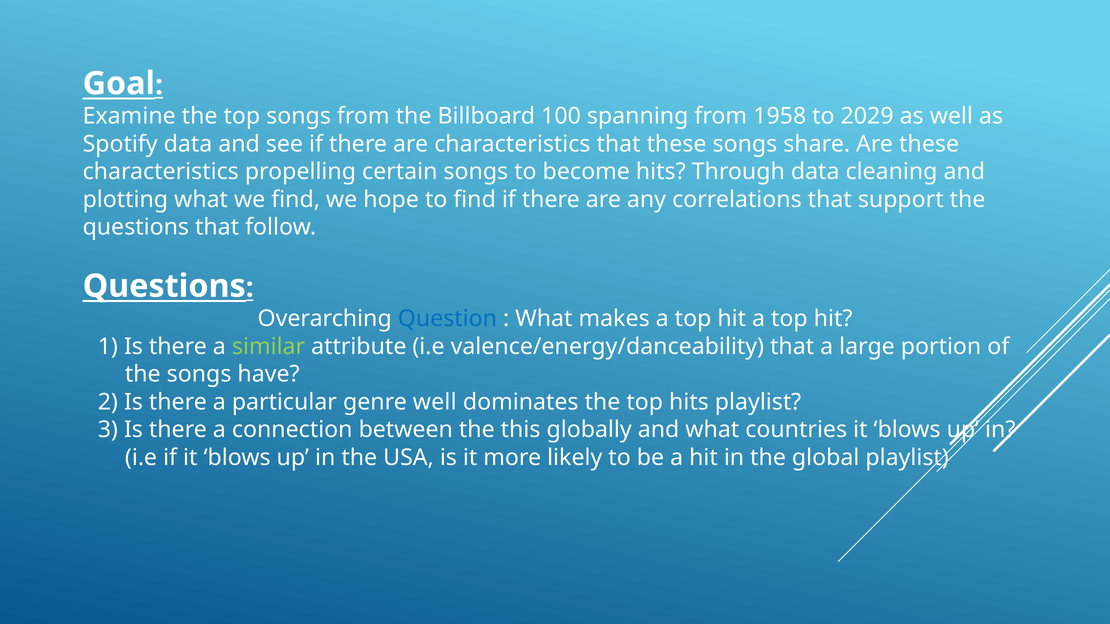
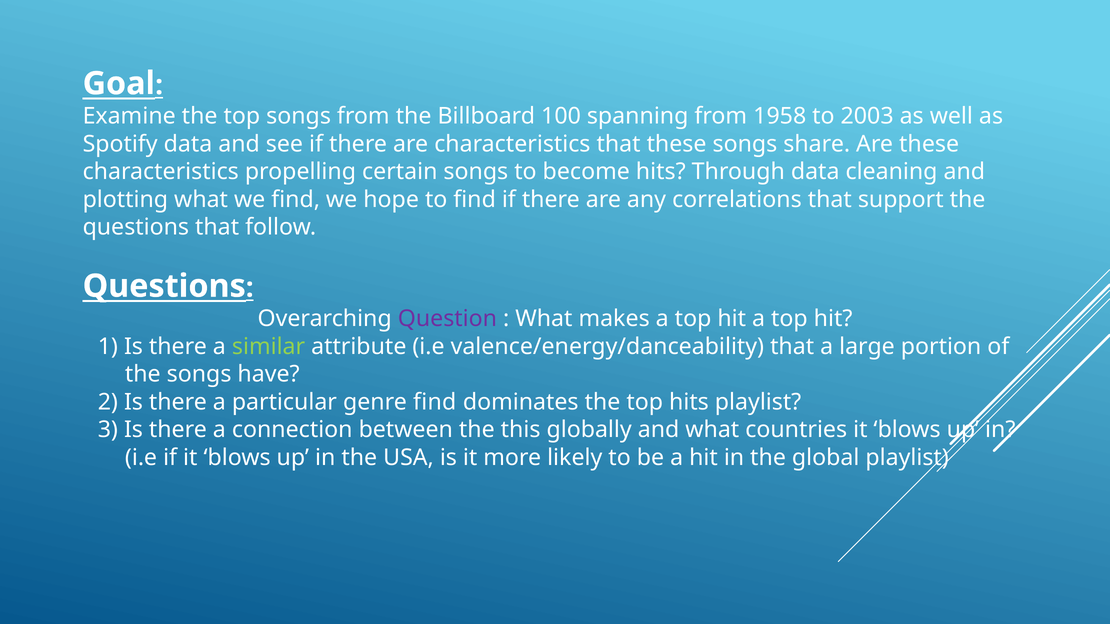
2029: 2029 -> 2003
Question colour: blue -> purple
genre well: well -> find
